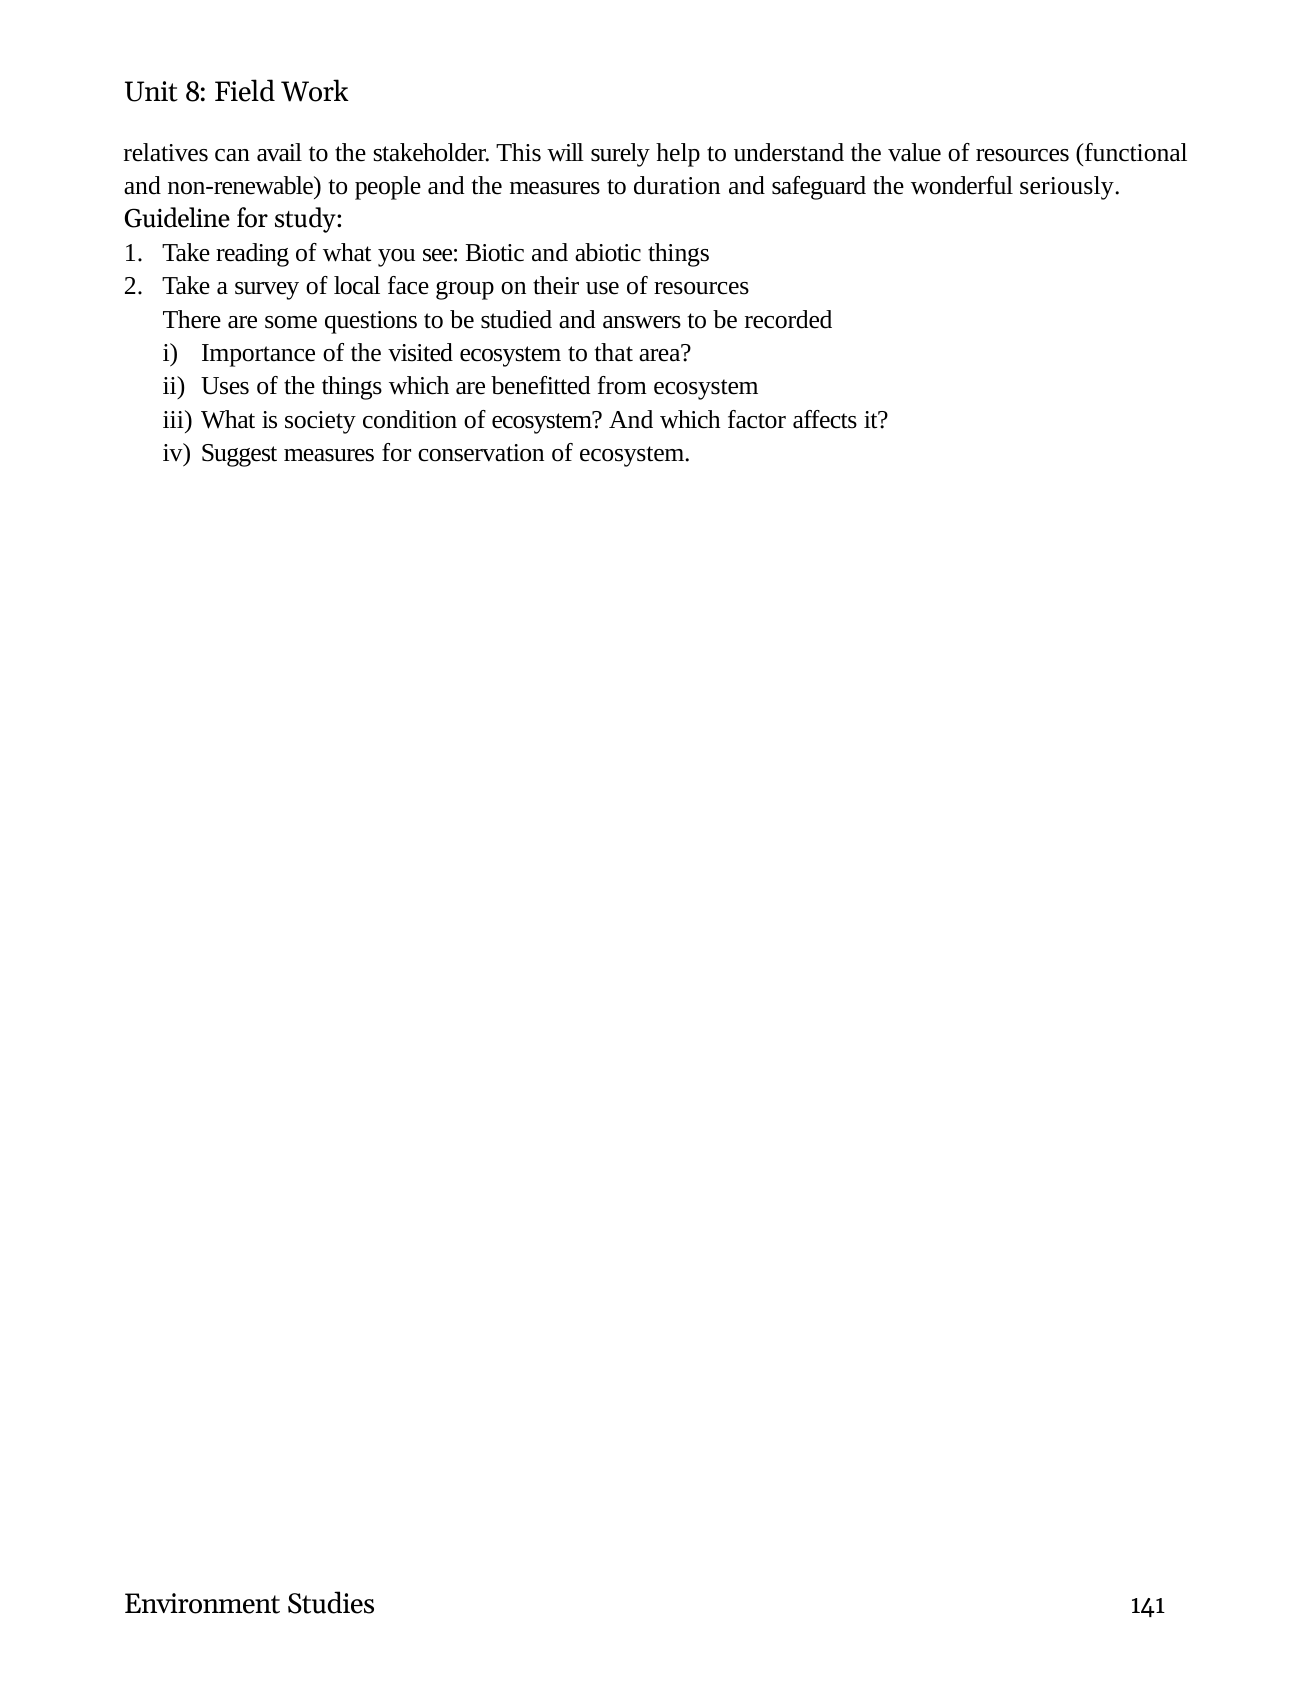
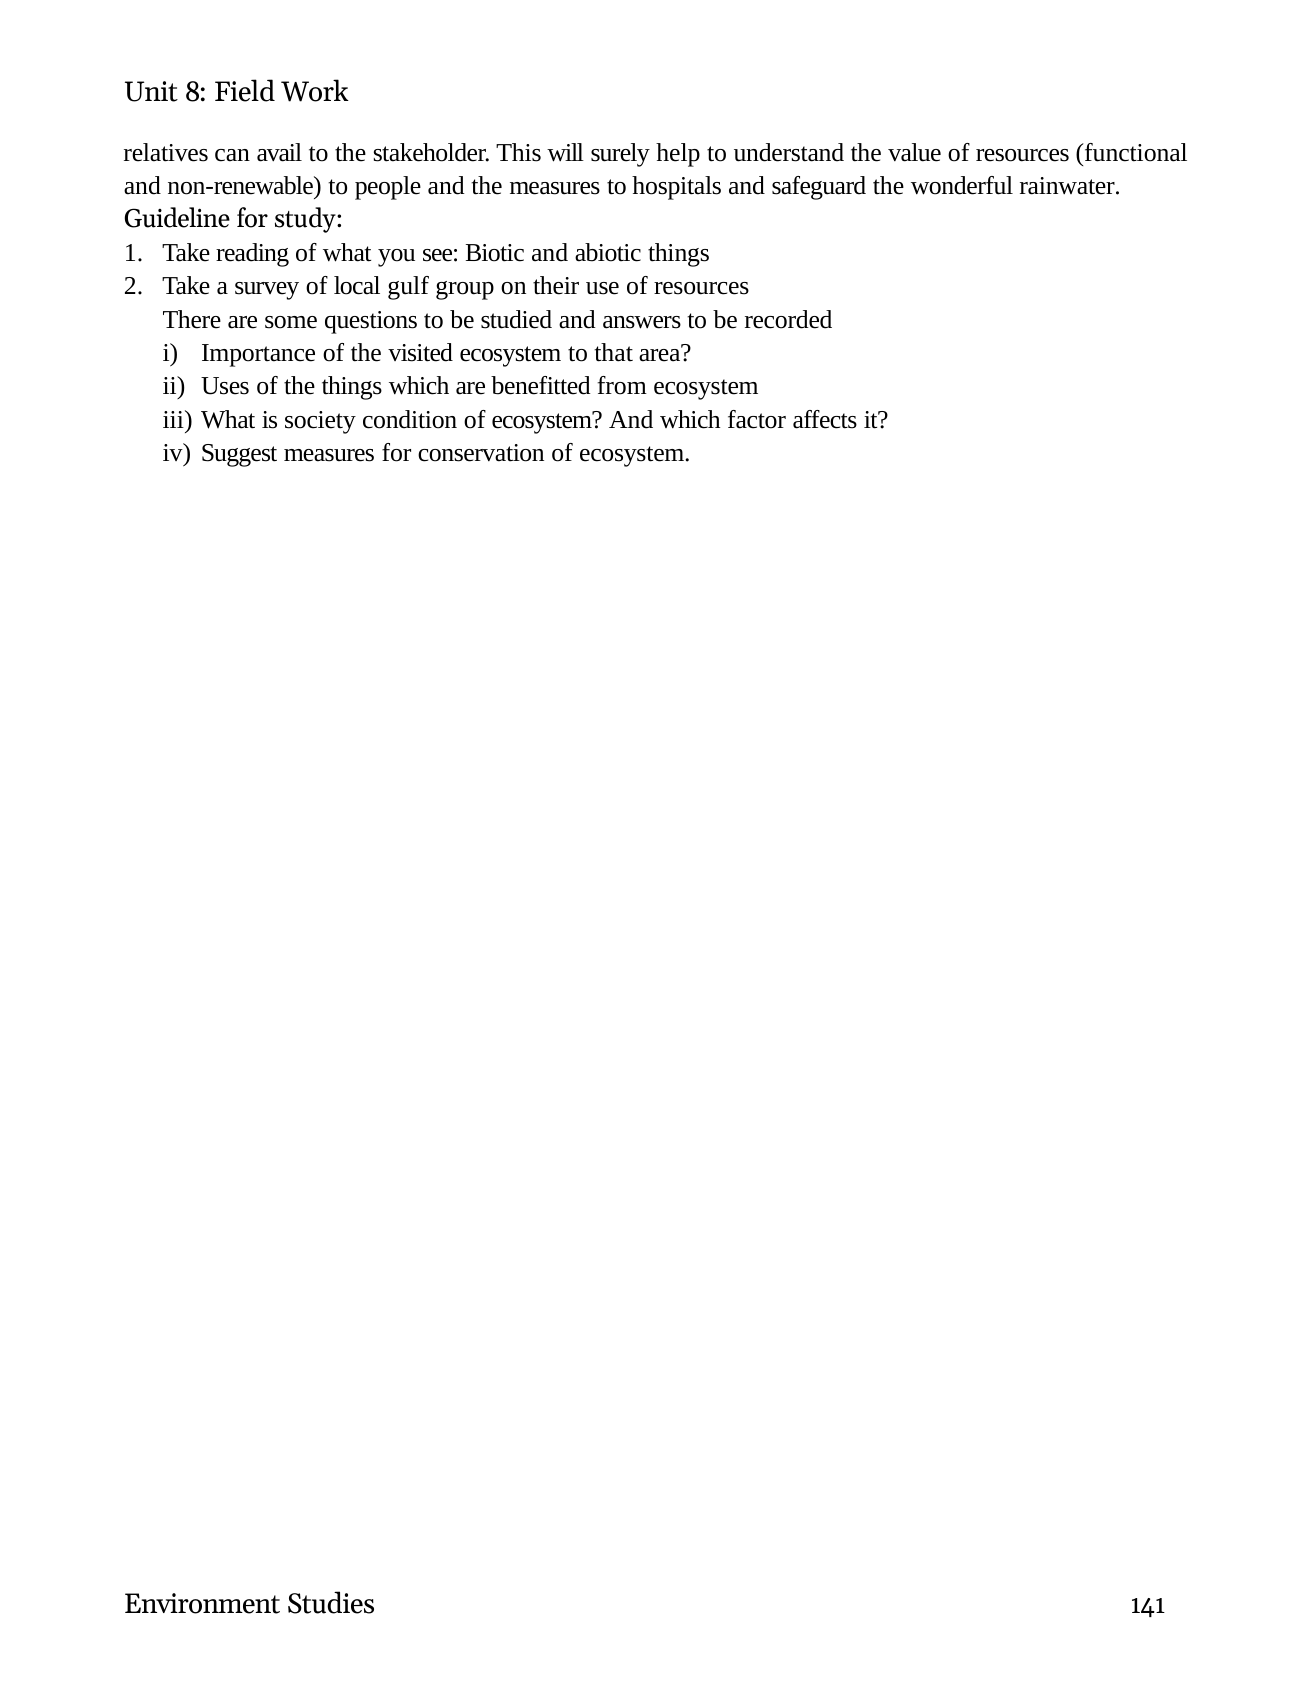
duration: duration -> hospitals
seriously: seriously -> rainwater
face: face -> gulf
